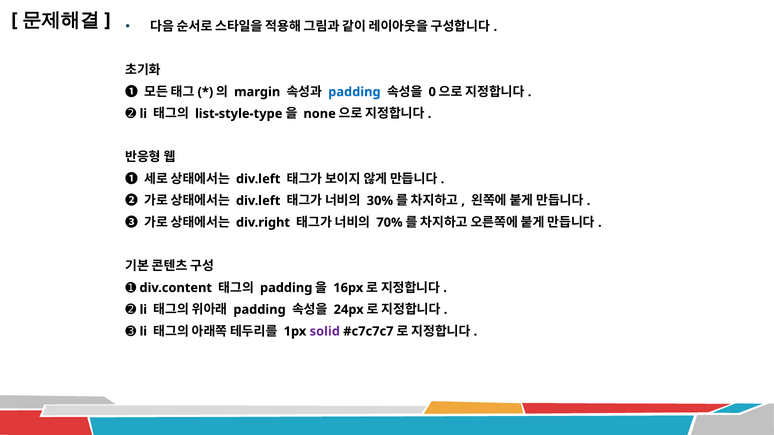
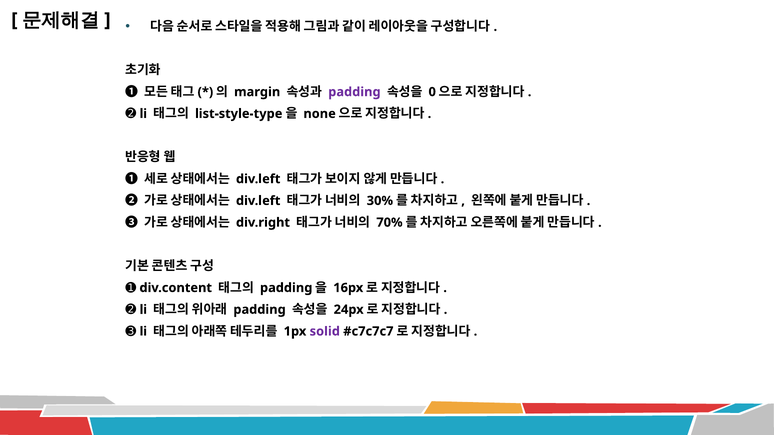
padding at (354, 92) colour: blue -> purple
